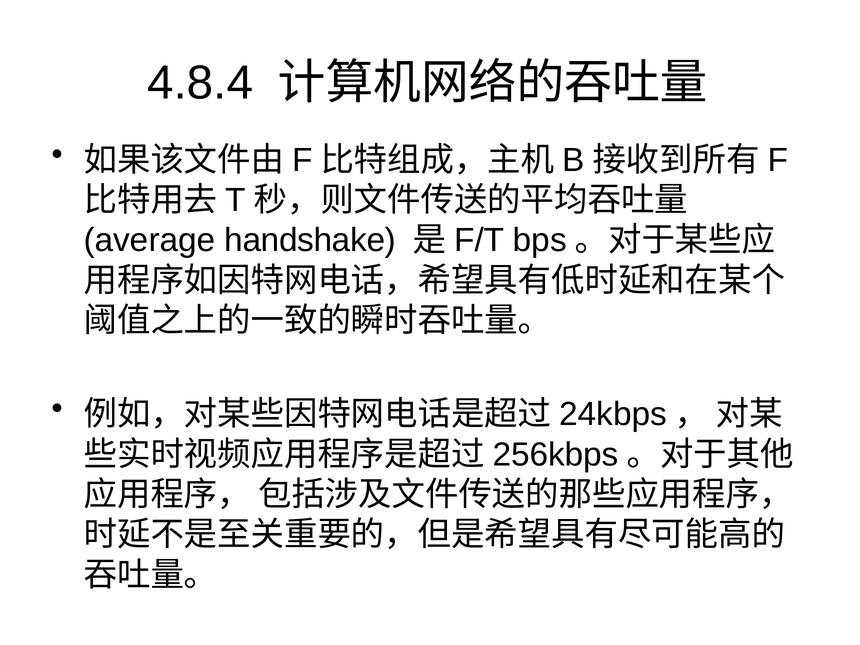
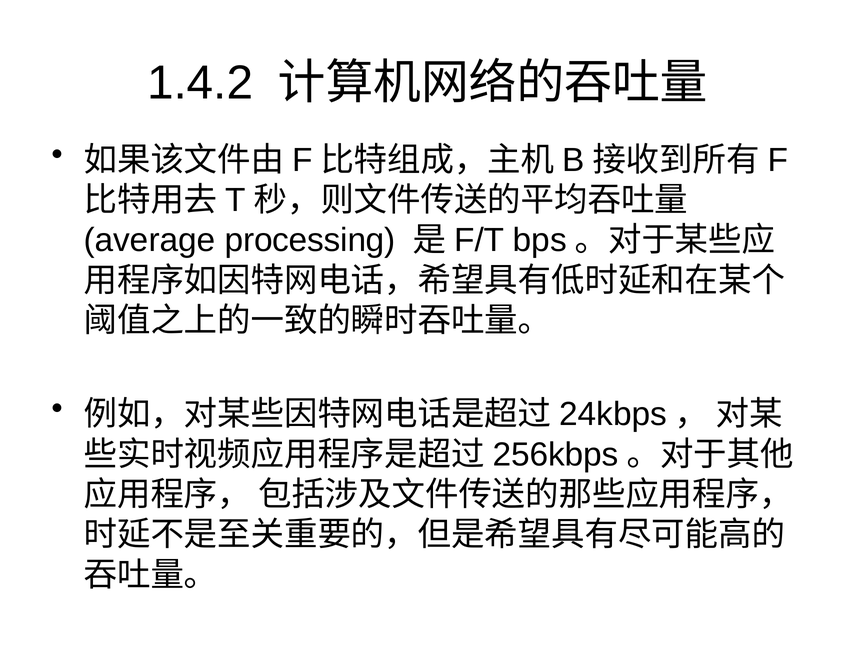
4.8.4: 4.8.4 -> 1.4.2
handshake: handshake -> processing
